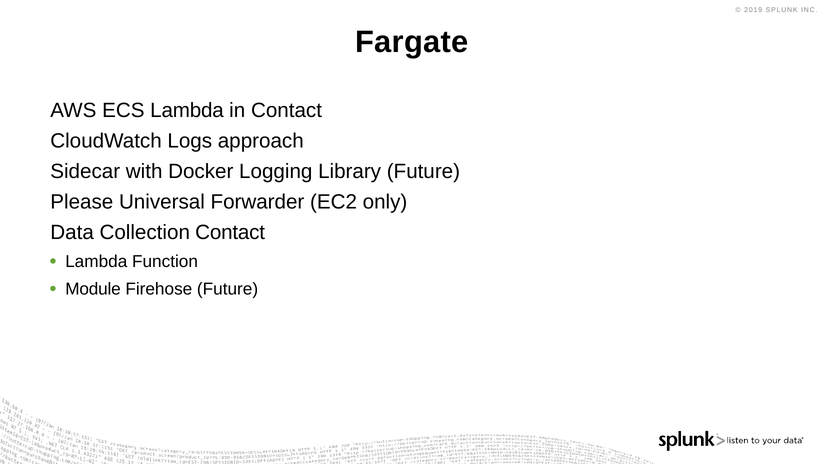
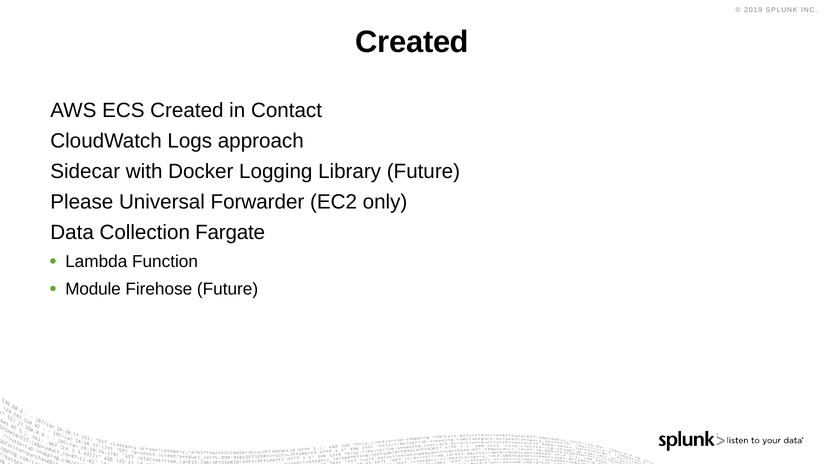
Fargate at (412, 42): Fargate -> Created
ECS Lambda: Lambda -> Created
Collection Contact: Contact -> Fargate
